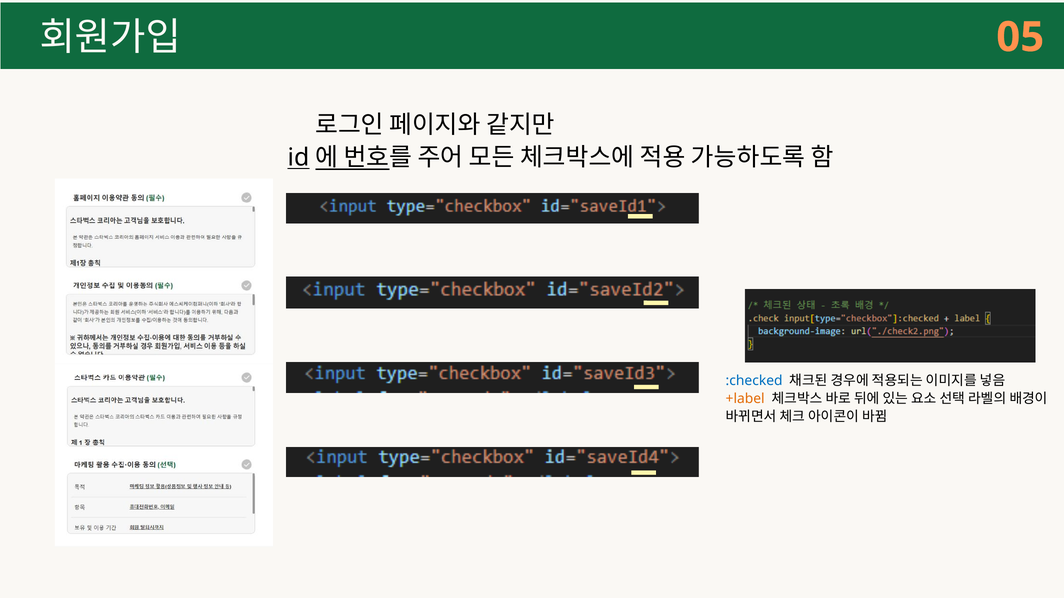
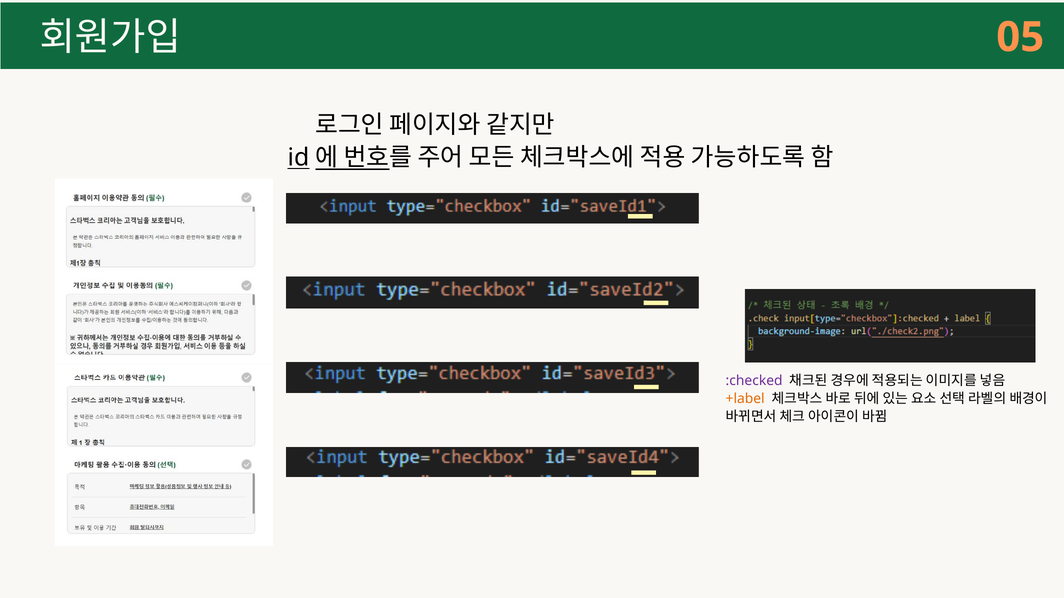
:checked colour: blue -> purple
